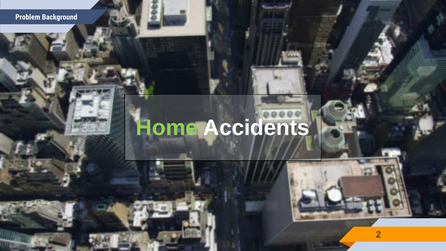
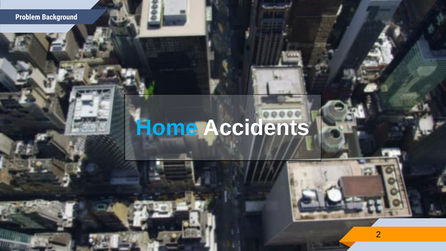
Home colour: light green -> light blue
